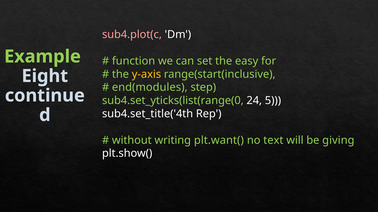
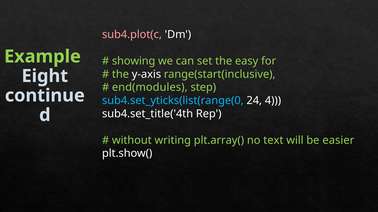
function: function -> showing
y-axis colour: yellow -> white
sub4.set_yticks(list(range(0 colour: light green -> light blue
5: 5 -> 4
plt.want(: plt.want( -> plt.array(
giving: giving -> easier
